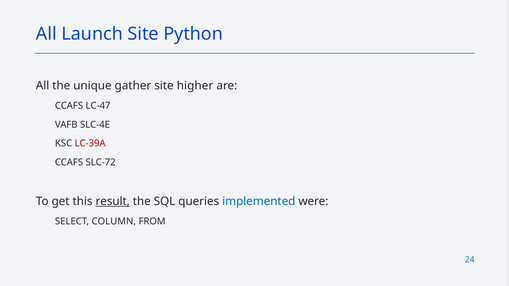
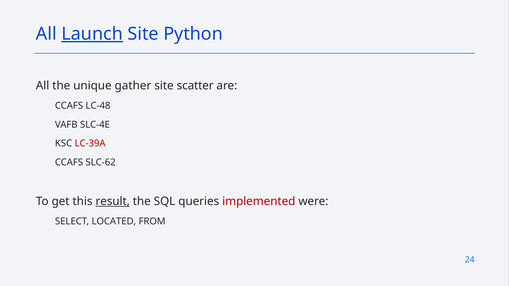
Launch underline: none -> present
higher: higher -> scatter
LC-47: LC-47 -> LC-48
SLC-72: SLC-72 -> SLC-62
implemented colour: blue -> red
COLUMN: COLUMN -> LOCATED
